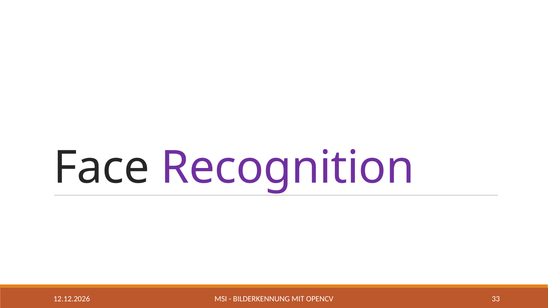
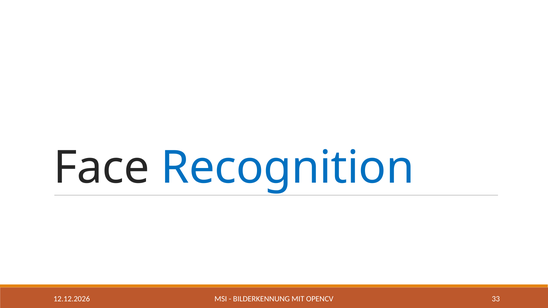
Recognition colour: purple -> blue
